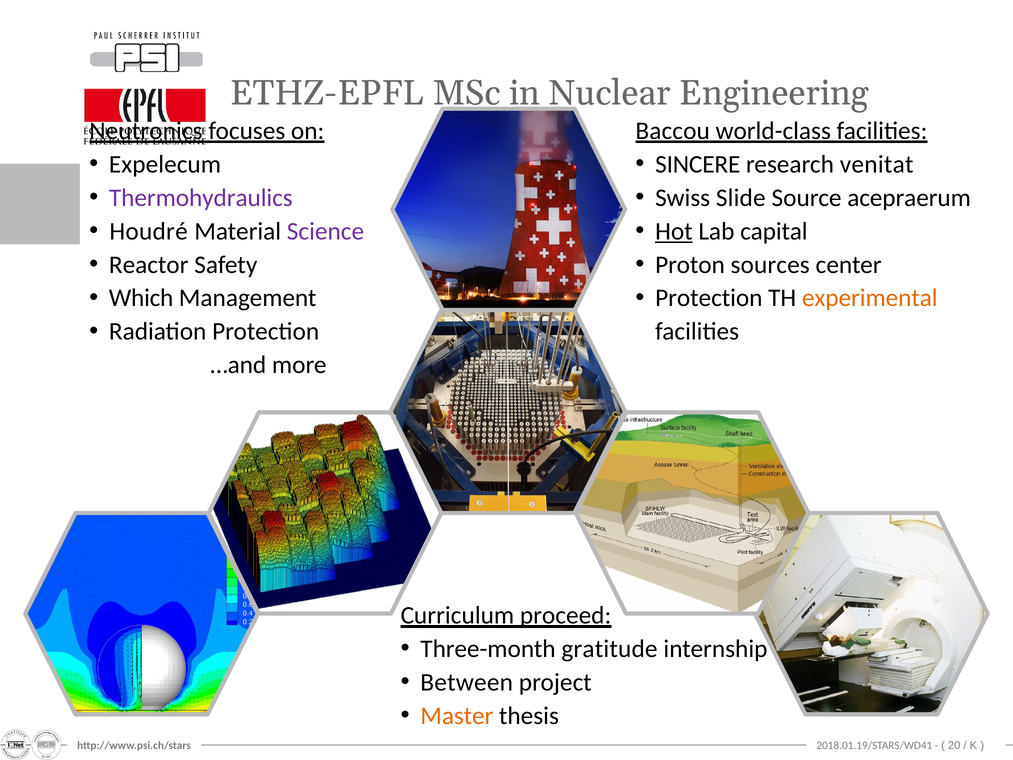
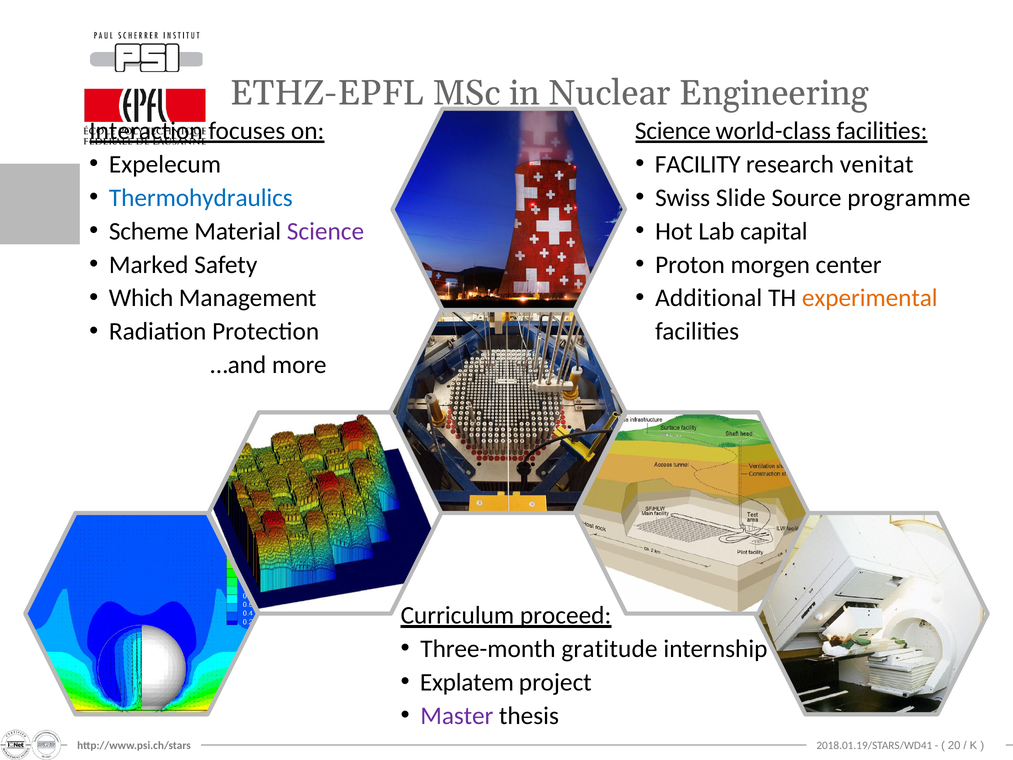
Neutronics: Neutronics -> Interaction
Baccou at (673, 131): Baccou -> Science
SINCERE: SINCERE -> FACILITY
Thermohydraulics colour: purple -> blue
acepraerum: acepraerum -> programme
Houdré: Houdré -> Scheme
Hot underline: present -> none
Reactor: Reactor -> Marked
sources: sources -> morgen
Protection at (709, 298): Protection -> Additional
Between: Between -> Explatem
Master colour: orange -> purple
